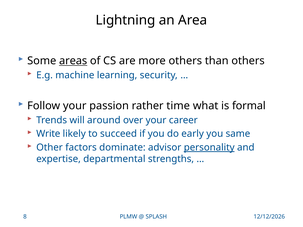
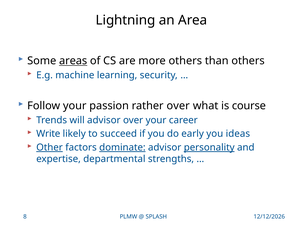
rather time: time -> over
formal: formal -> course
will around: around -> advisor
same: same -> ideas
Other underline: none -> present
dominate underline: none -> present
